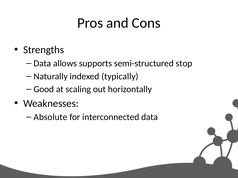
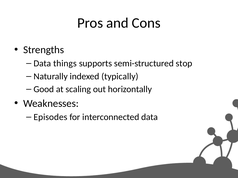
allows: allows -> things
Absolute: Absolute -> Episodes
